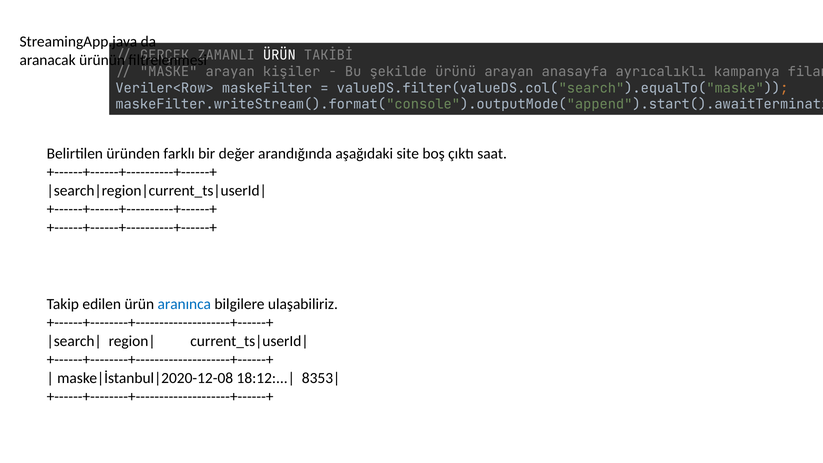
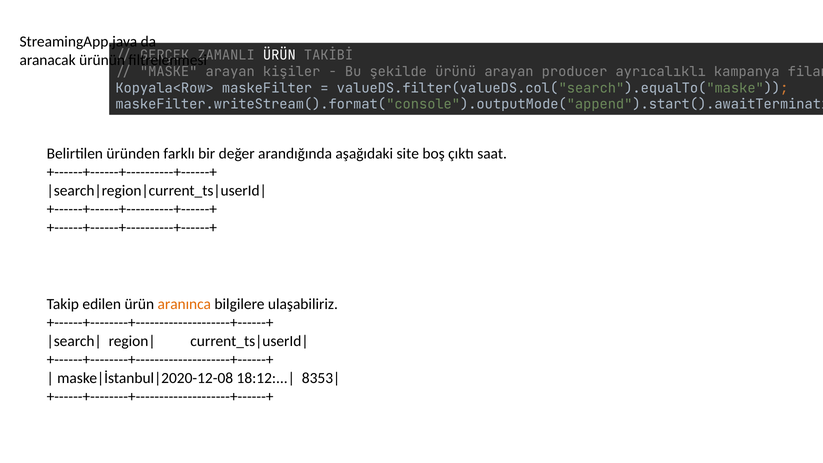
anasayfa: anasayfa -> producer
Veriler<Row>: Veriler<Row> -> Kopyala<Row>
aranınca colour: blue -> orange
